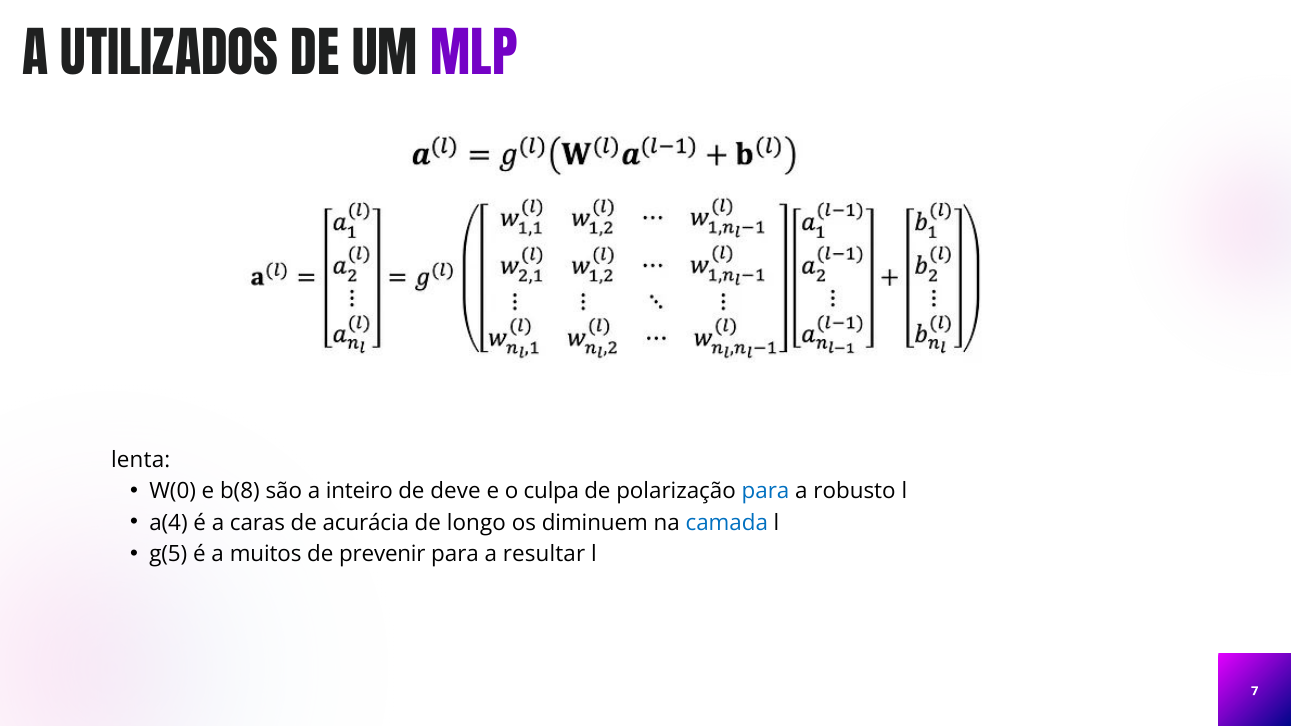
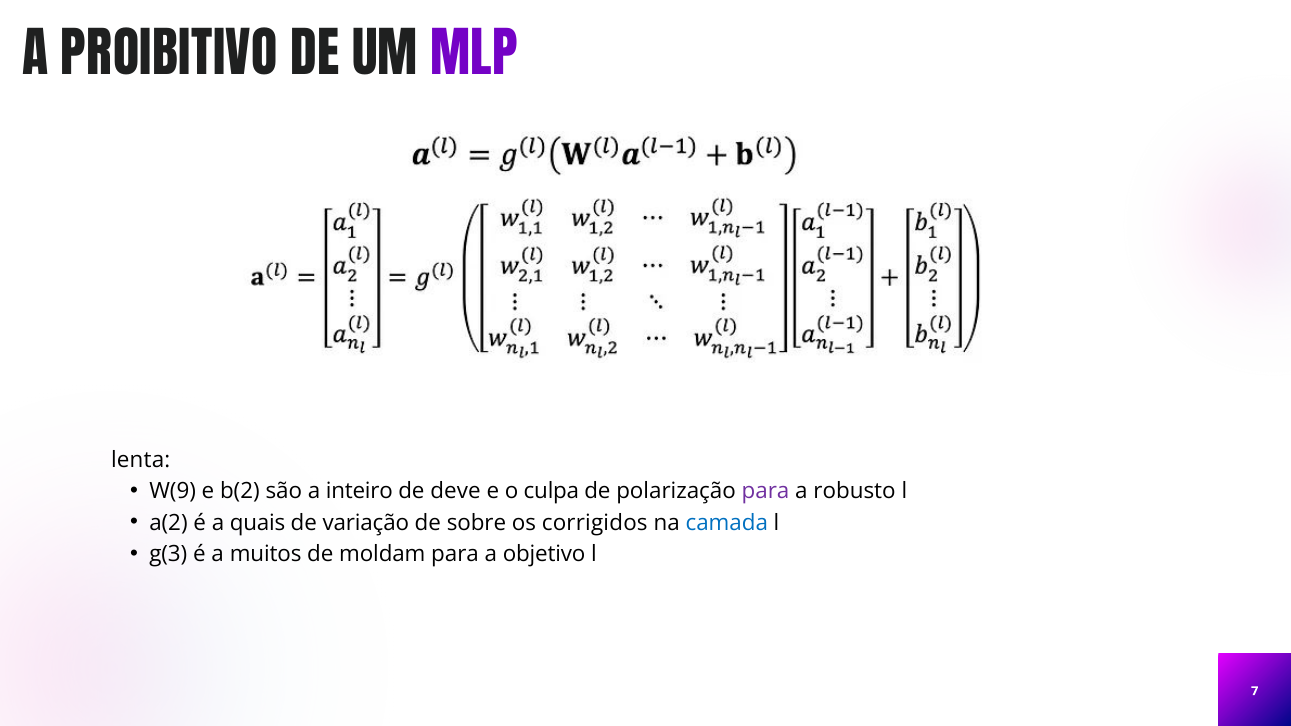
UTILIZADOS: UTILIZADOS -> PROIBITIVO
W(0: W(0 -> W(9
b(8: b(8 -> b(2
para at (766, 492) colour: blue -> purple
a(4: a(4 -> a(2
caras: caras -> quais
acurácia: acurácia -> variação
longo: longo -> sobre
diminuem: diminuem -> corrigidos
g(5: g(5 -> g(3
prevenir: prevenir -> moldam
resultar: resultar -> objetivo
